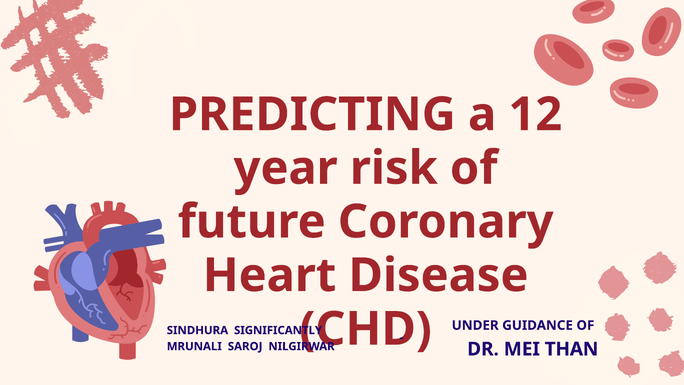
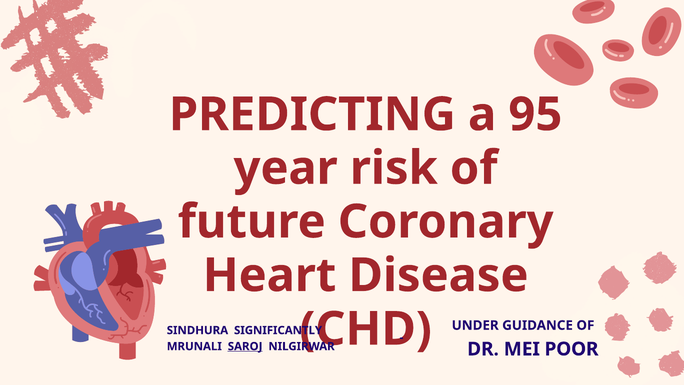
12: 12 -> 95
SAROJ underline: none -> present
THAN: THAN -> POOR
